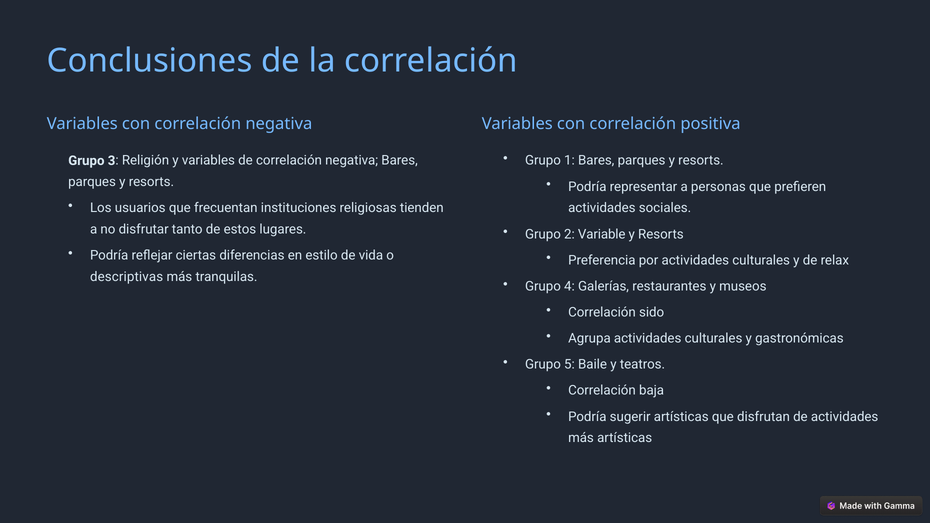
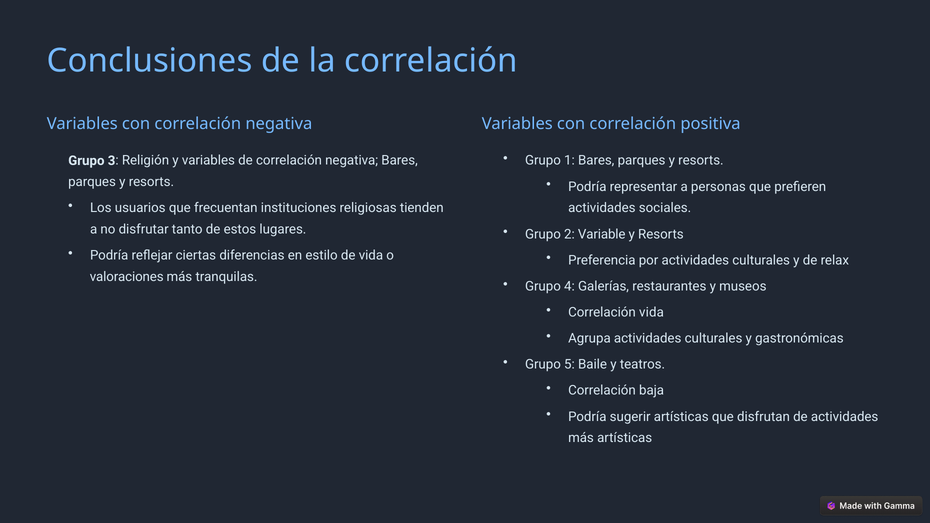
descriptivas: descriptivas -> valoraciones
Correlación sido: sido -> vida
